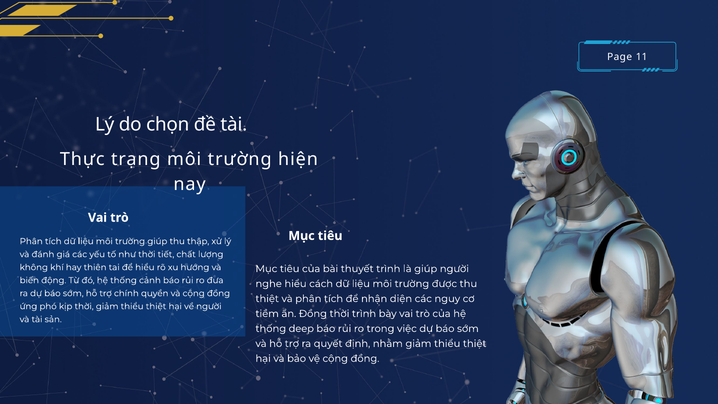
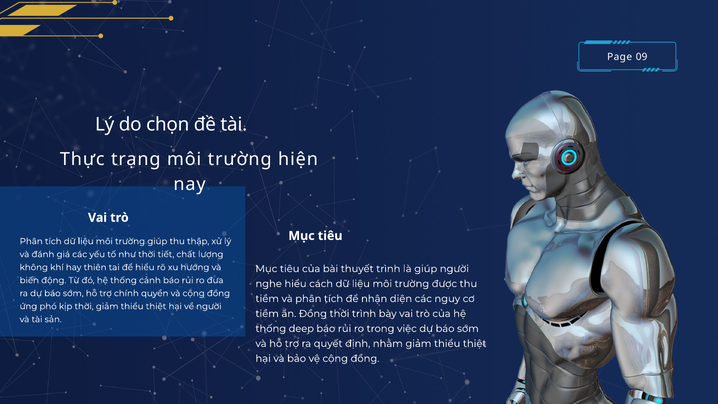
11: 11 -> 09
thiệt at (267, 299): thiệt -> tiềm
